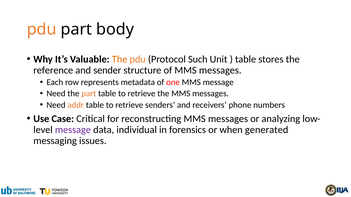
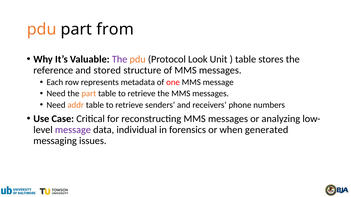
body: body -> from
The at (120, 59) colour: orange -> purple
Such: Such -> Look
sender: sender -> stored
